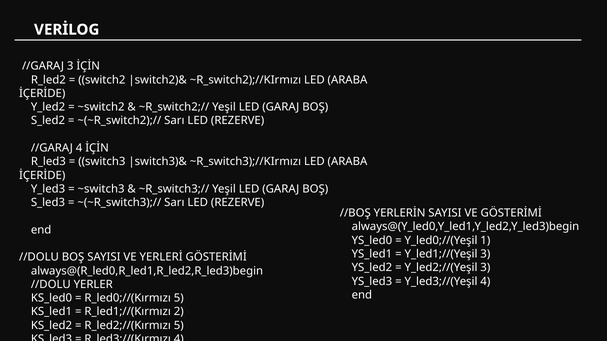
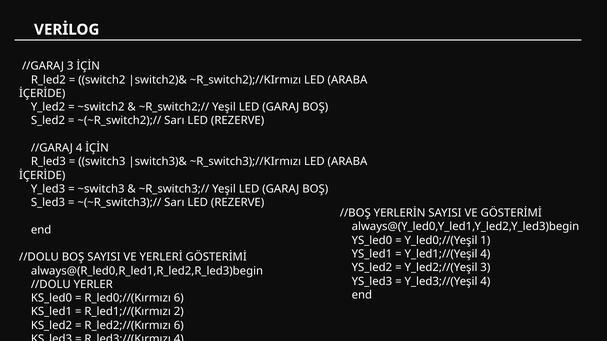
Y_led1;//(Yeşil 3: 3 -> 4
R_led0;//(Kırmızı 5: 5 -> 6
R_led2;//(Kırmızı 5: 5 -> 6
